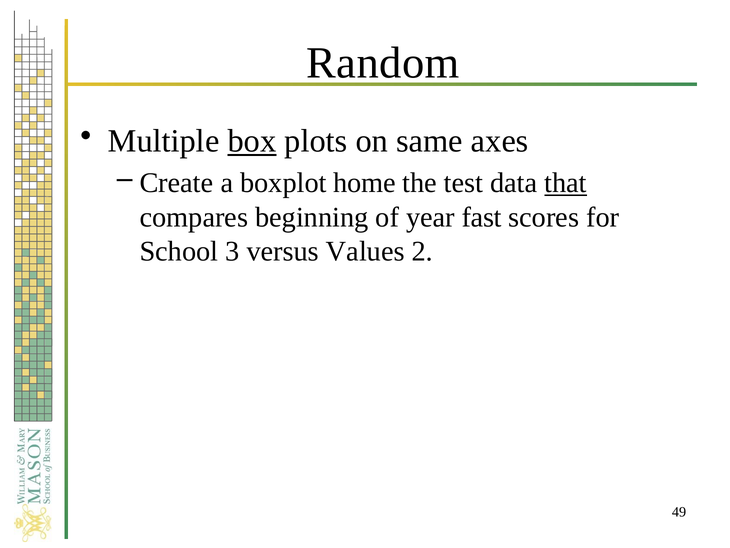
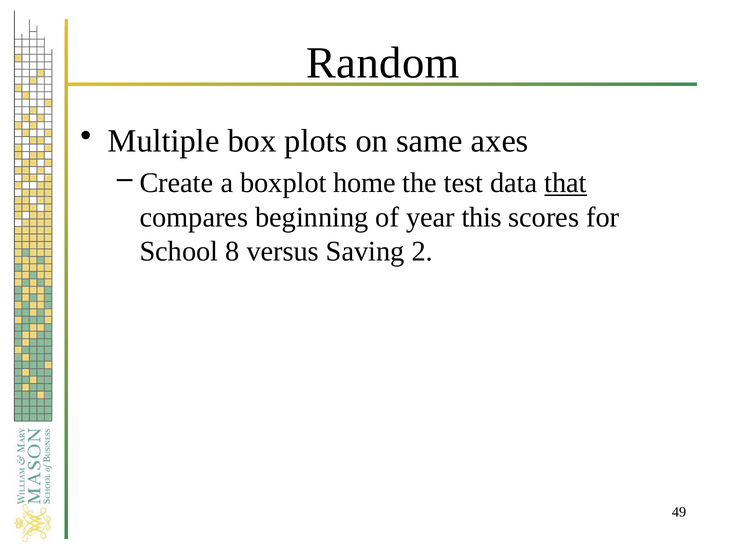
box underline: present -> none
fast: fast -> this
3: 3 -> 8
Values: Values -> Saving
